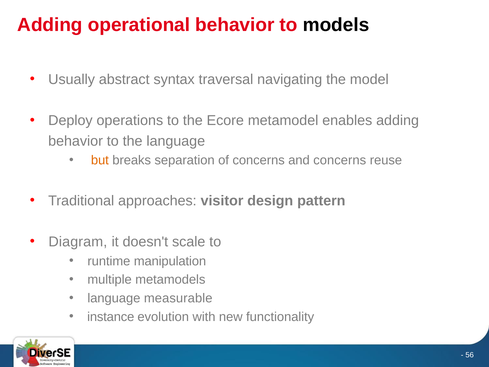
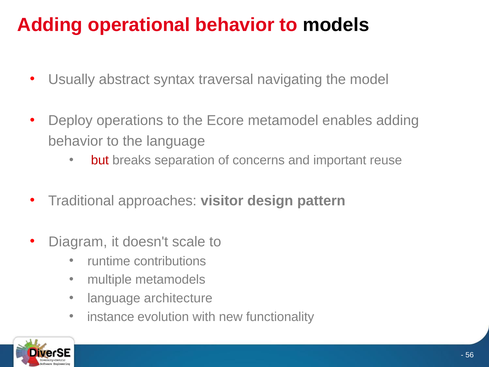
but colour: orange -> red
and concerns: concerns -> important
manipulation: manipulation -> contributions
measurable: measurable -> architecture
